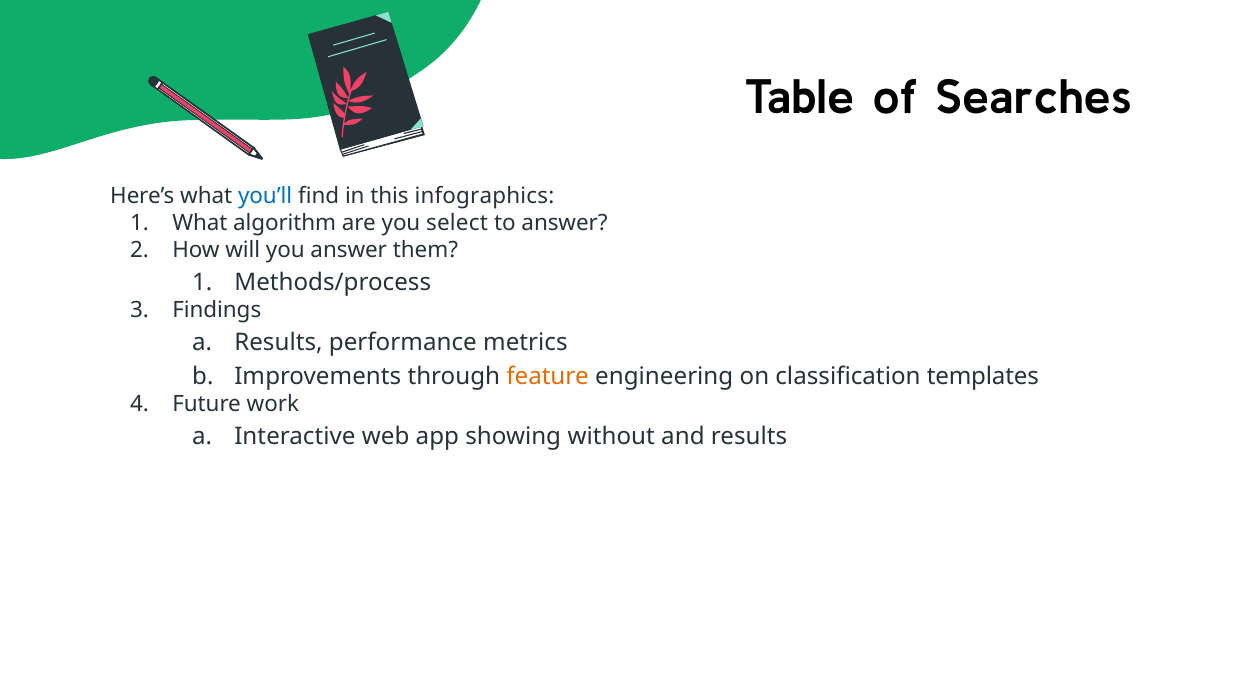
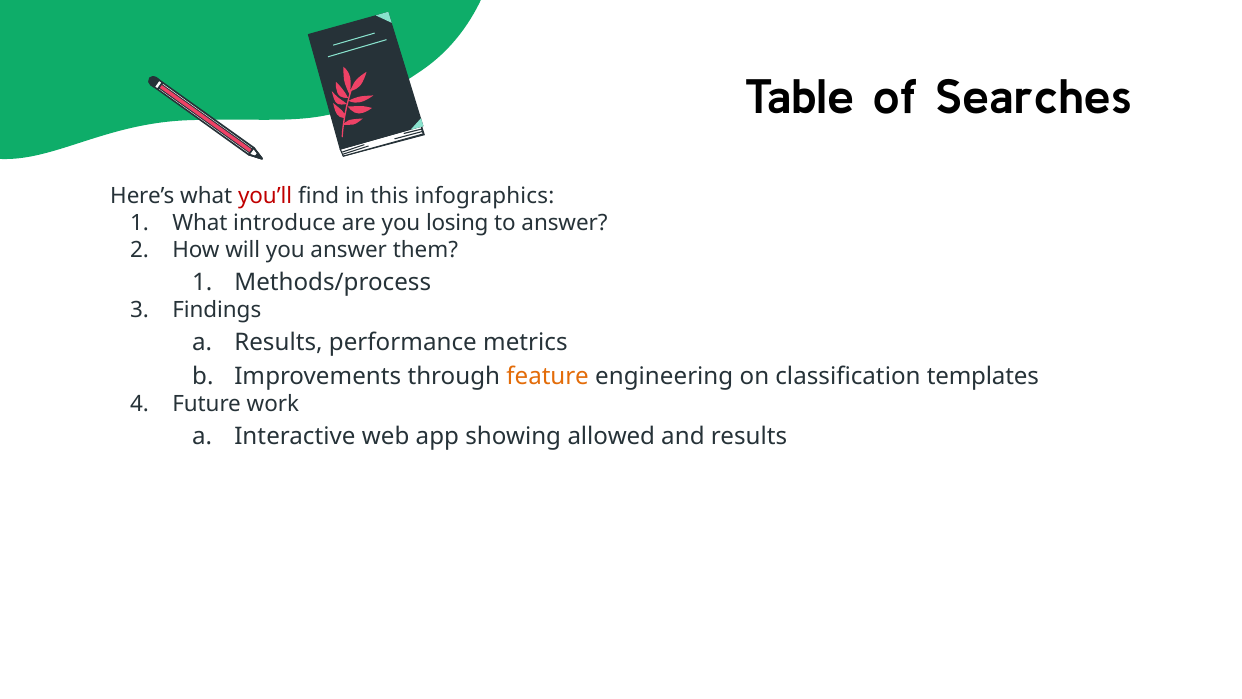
you’ll colour: blue -> red
algorithm: algorithm -> introduce
select: select -> losing
without: without -> allowed
